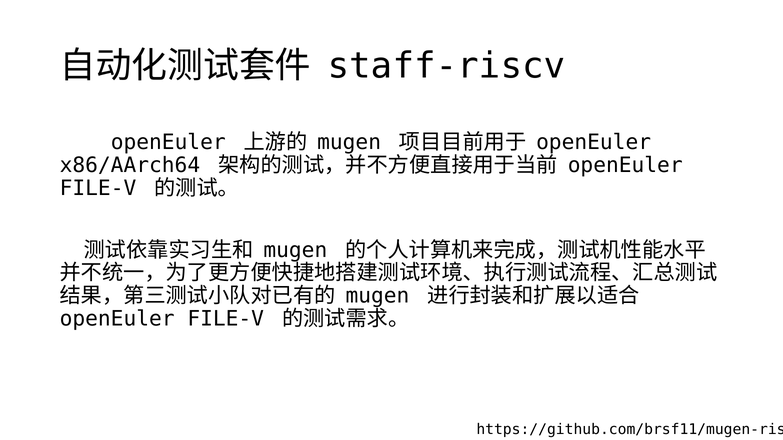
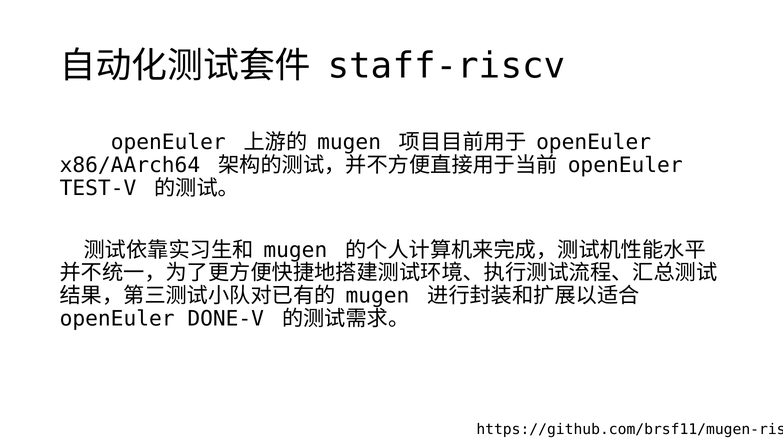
FILE-V at (98, 188): FILE-V -> TEST-V
FILE-V at (226, 319): FILE-V -> DONE-V
